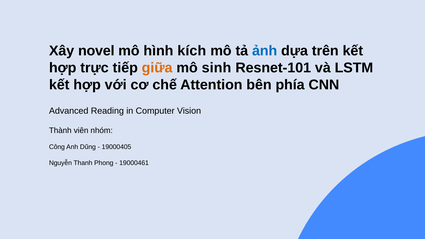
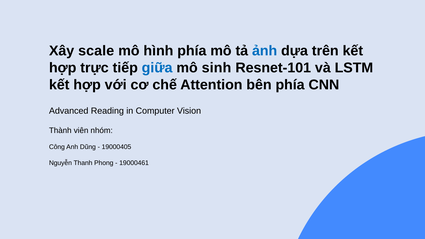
novel: novel -> scale
hình kích: kích -> phía
giữa colour: orange -> blue
